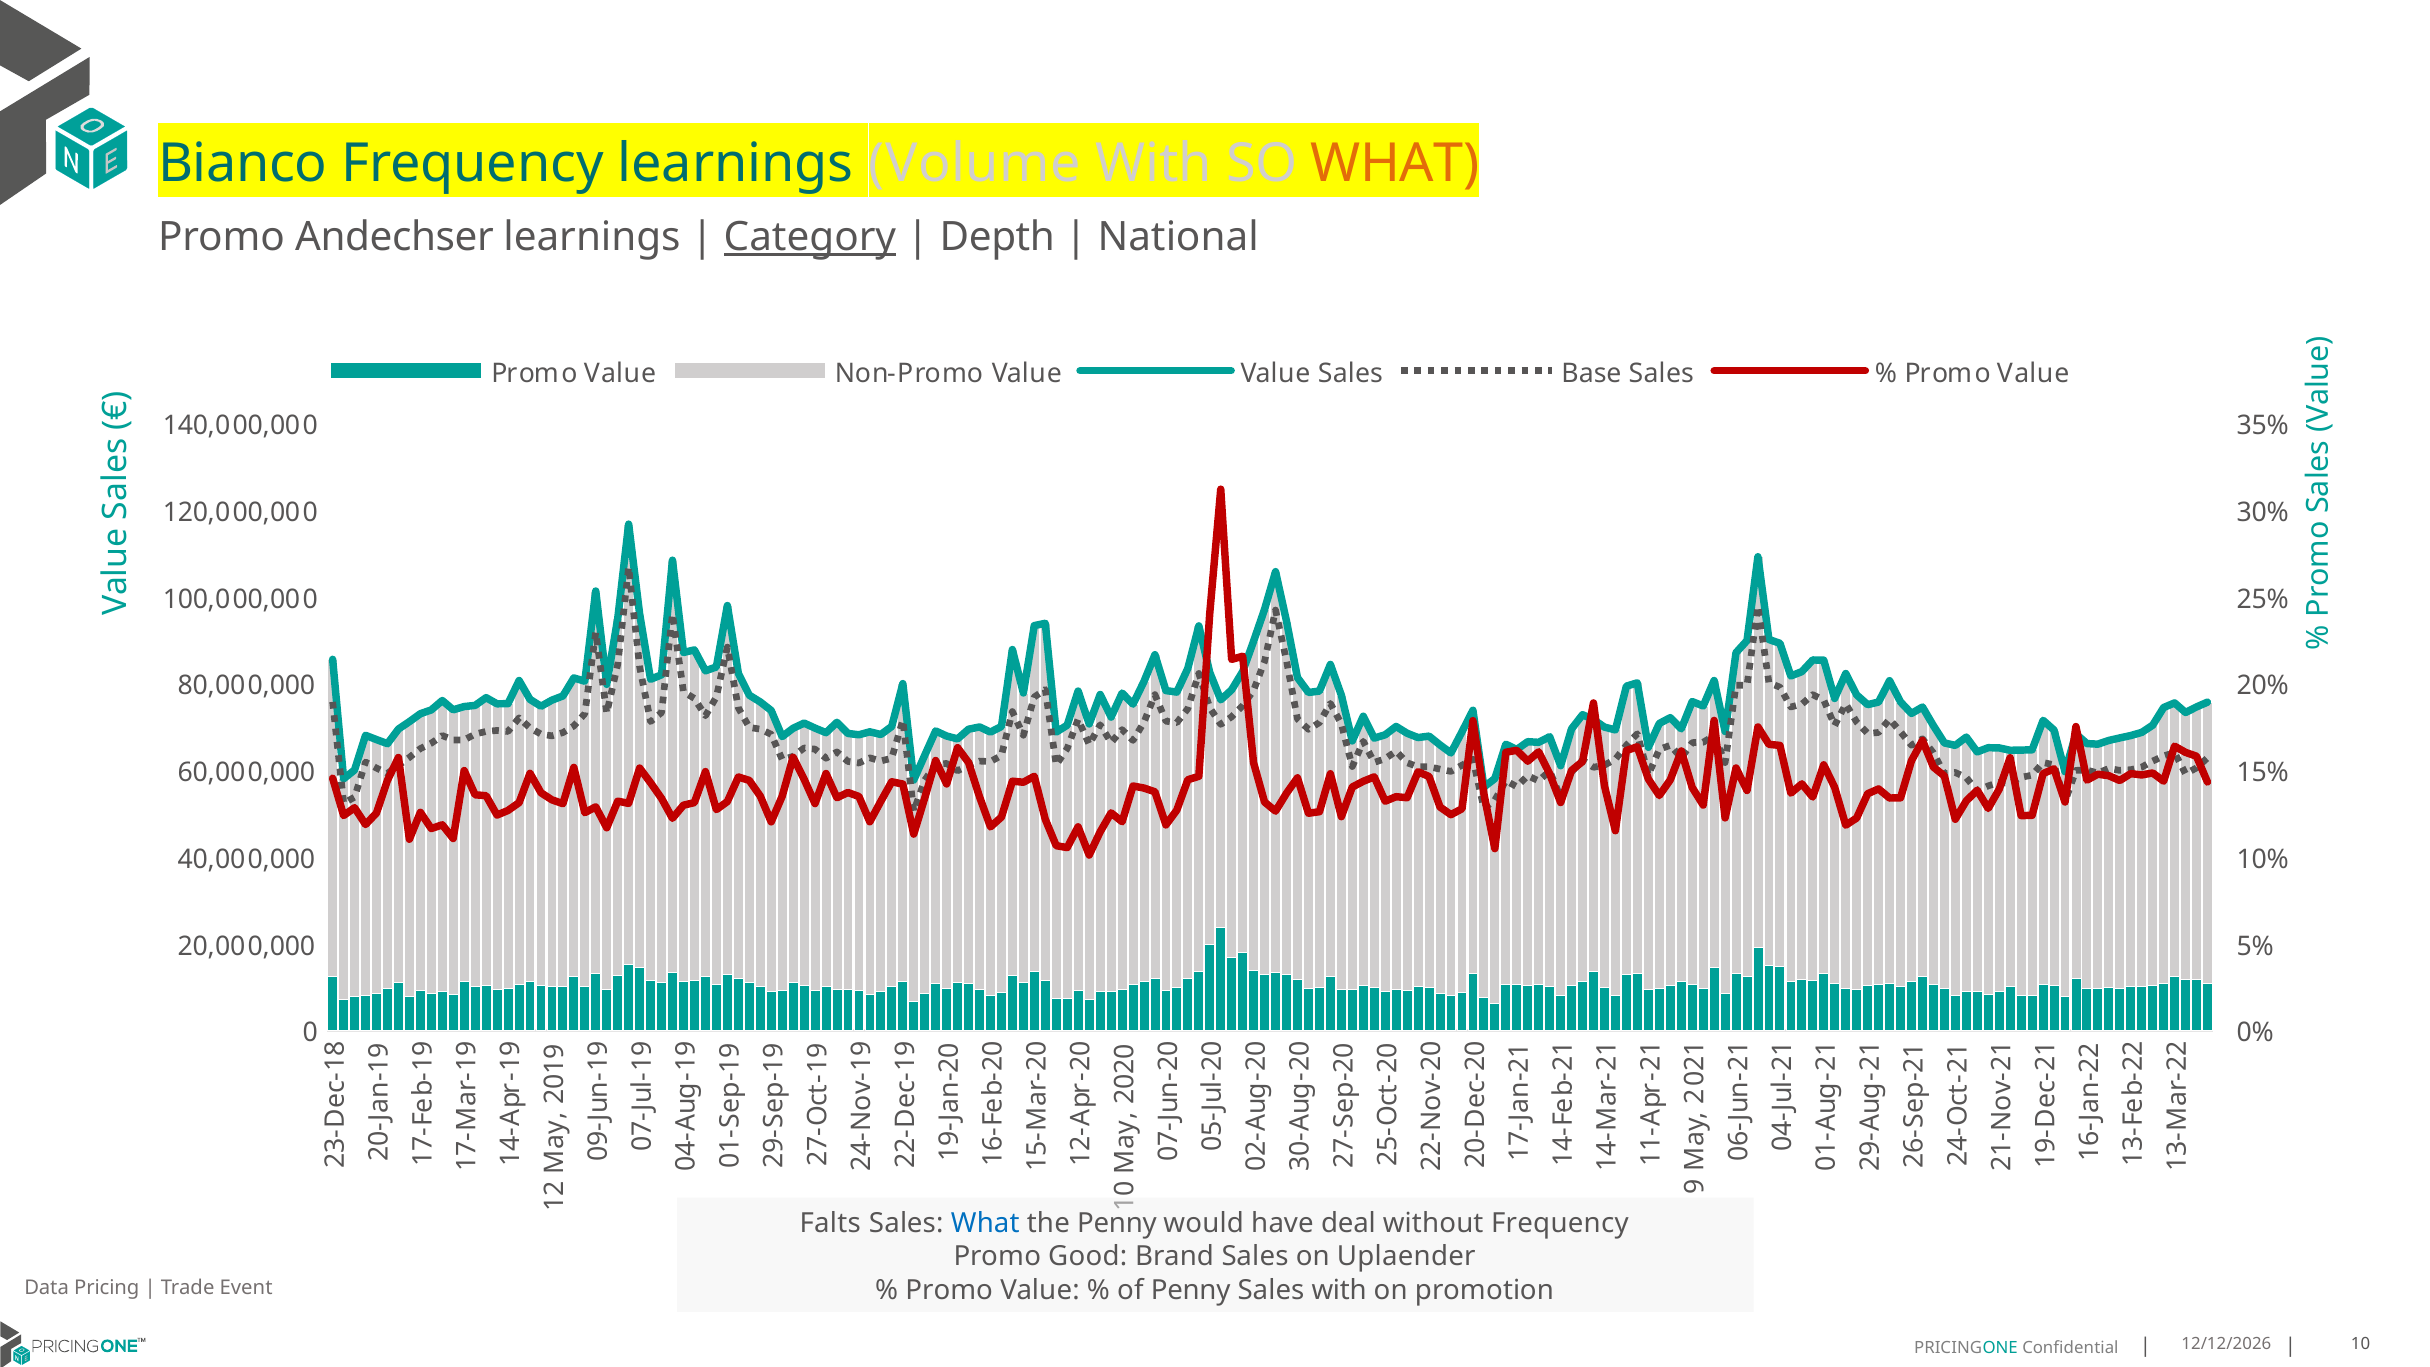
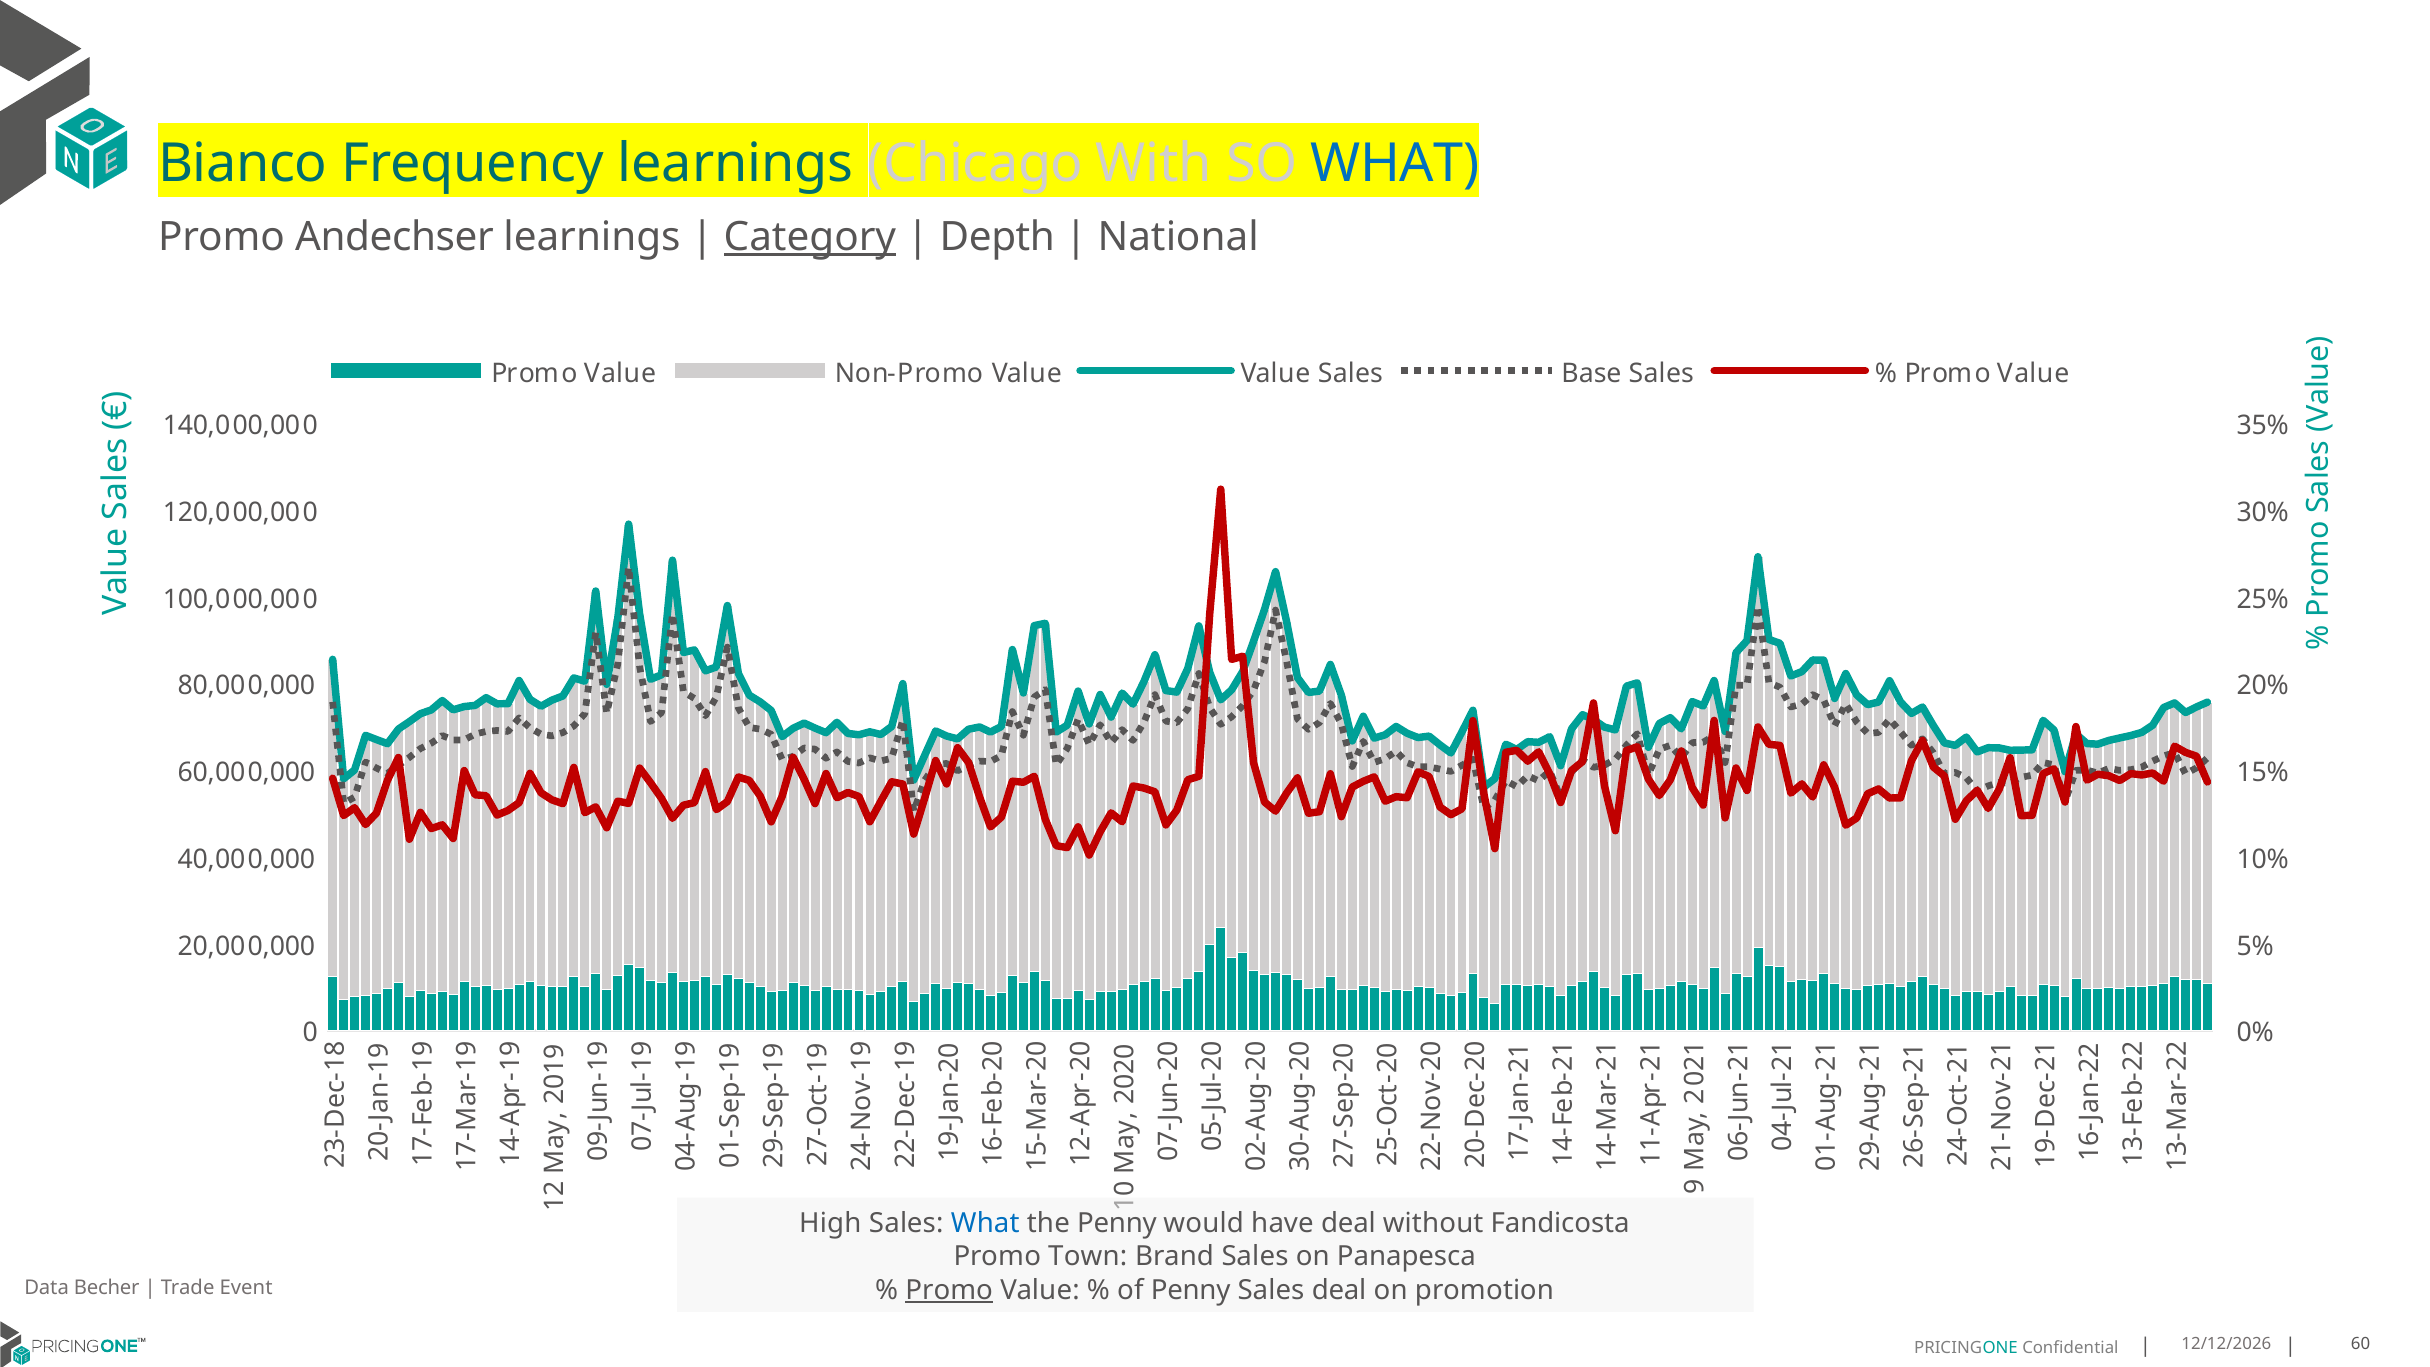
Volume: Volume -> Chicago
WHAT at (1395, 163) colour: orange -> blue
Falts: Falts -> High
without Frequency: Frequency -> Fandicosta
Good: Good -> Town
Uplaender: Uplaender -> Panapesca
Pricing: Pricing -> Becher
Promo at (949, 1290) underline: none -> present
Sales with: with -> deal
10: 10 -> 60
